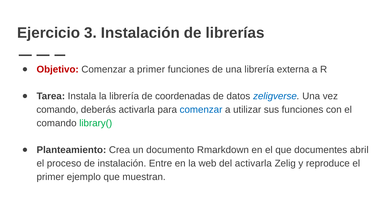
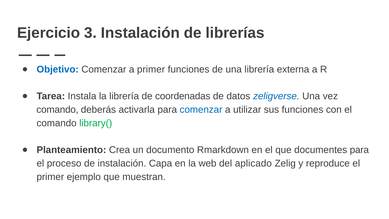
Objetivo colour: red -> blue
documentes abril: abril -> para
Entre: Entre -> Capa
del activarla: activarla -> aplicado
